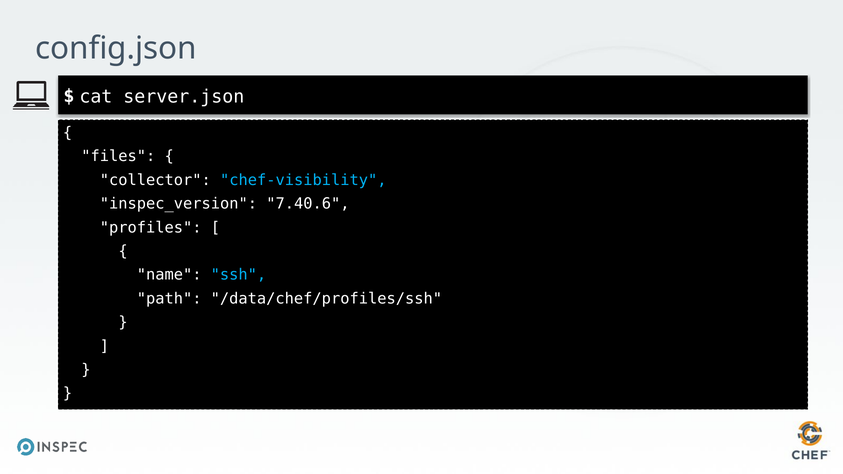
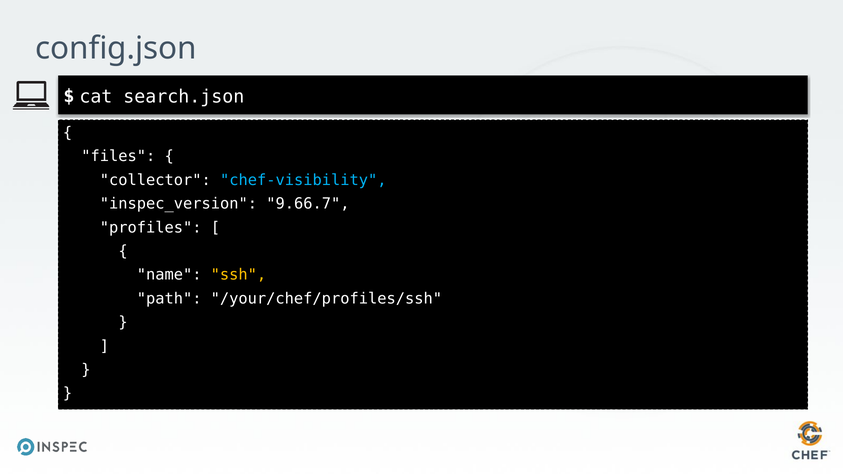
server.json: server.json -> search.json
7.40.6: 7.40.6 -> 9.66.7
ssh colour: light blue -> yellow
/data/chef/profiles/ssh: /data/chef/profiles/ssh -> /your/chef/profiles/ssh
